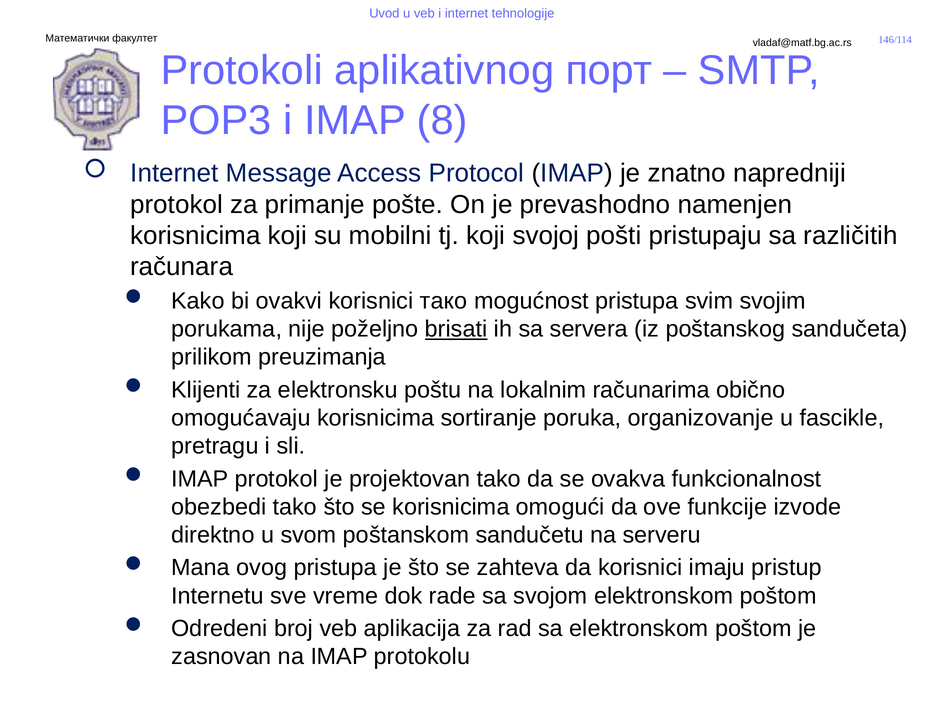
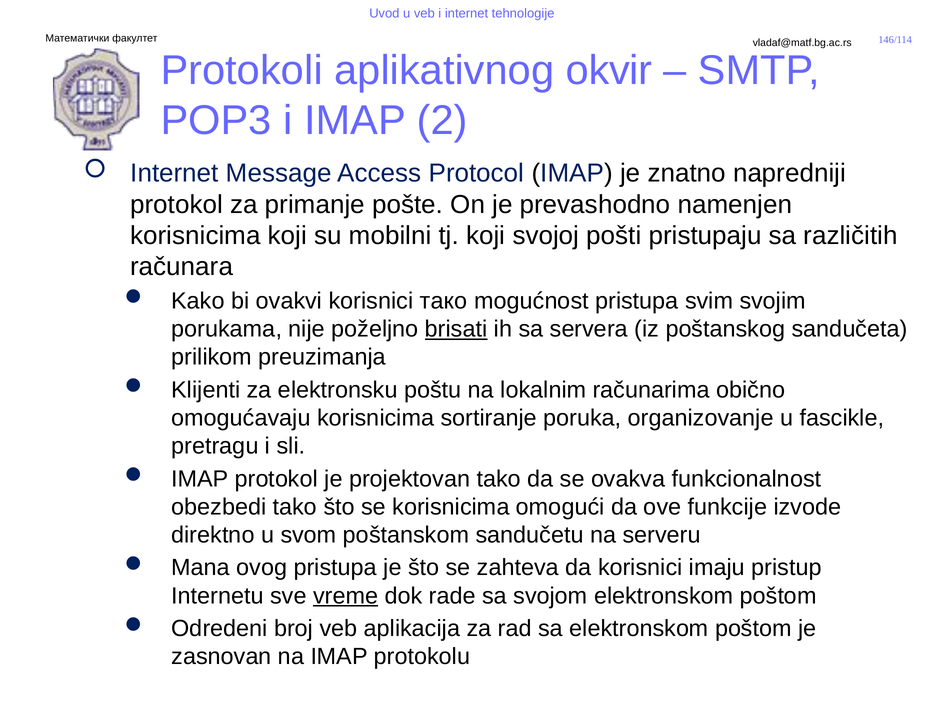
порт: порт -> okvir
8: 8 -> 2
vreme underline: none -> present
